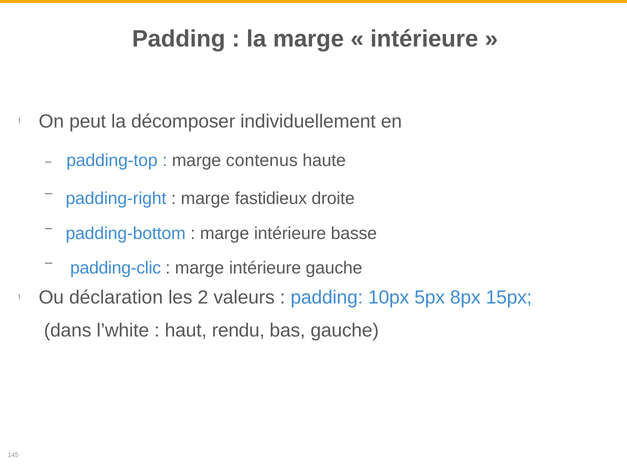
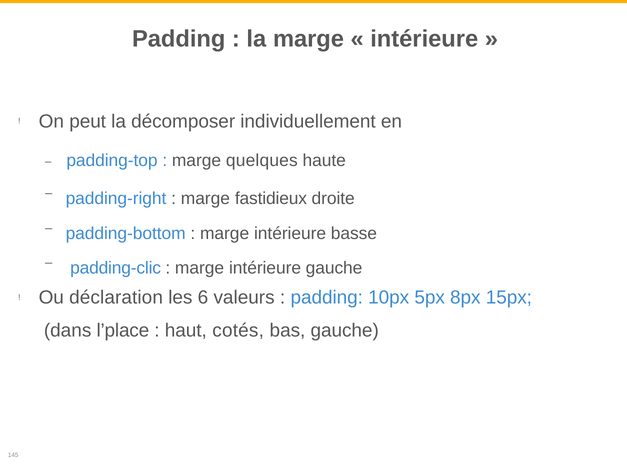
contenus: contenus -> quelques
2: 2 -> 6
l’white: l’white -> l’place
rendu: rendu -> cotés
